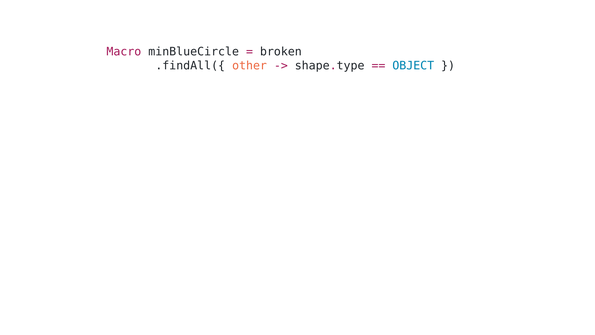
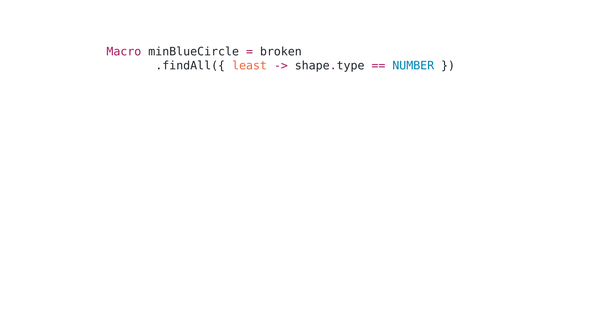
other: other -> least
OBJECT: OBJECT -> NUMBER
